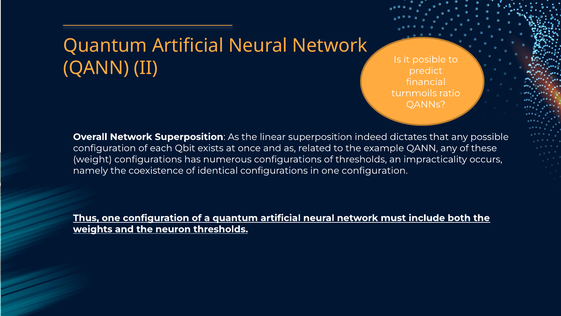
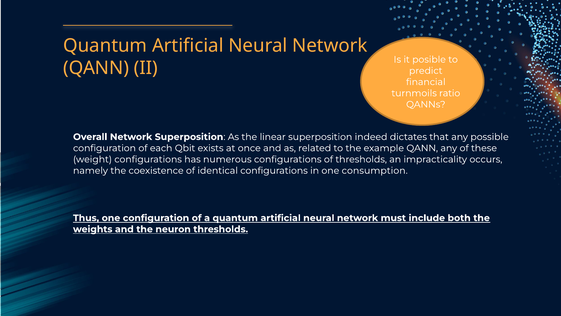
in one configuration: configuration -> consumption
